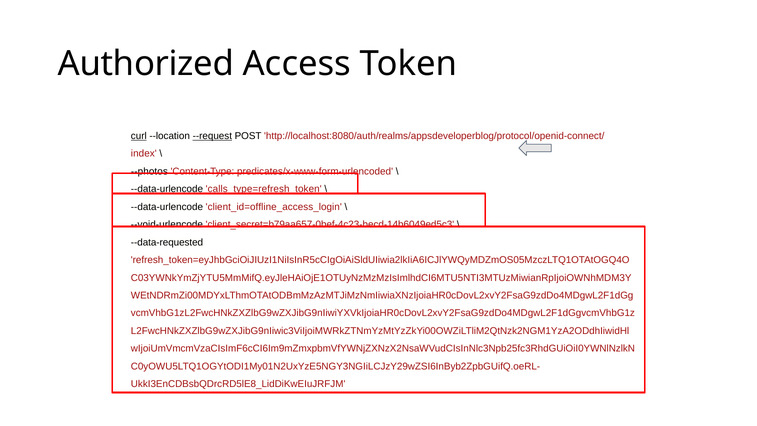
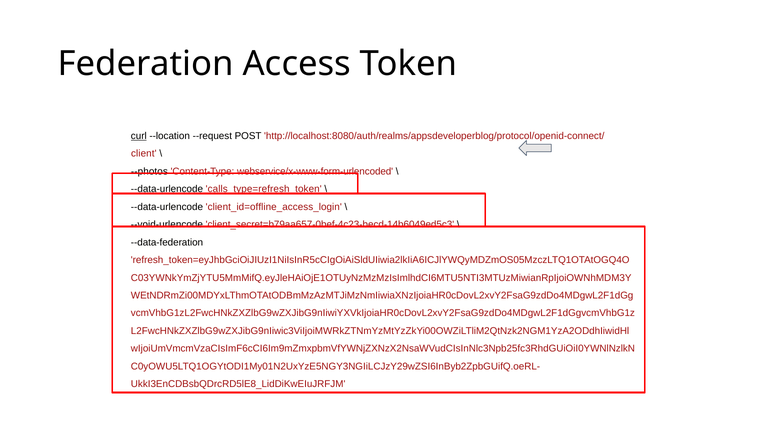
Authorized: Authorized -> Federation
--request underline: present -> none
index: index -> client
predicates/x-www-form-urlencoded: predicates/x-www-form-urlencoded -> webservice/x-www-form-urlencoded
--data-requested: --data-requested -> --data-federation
